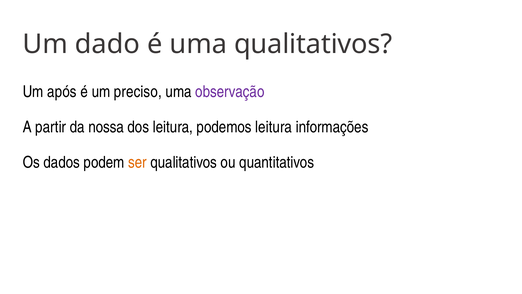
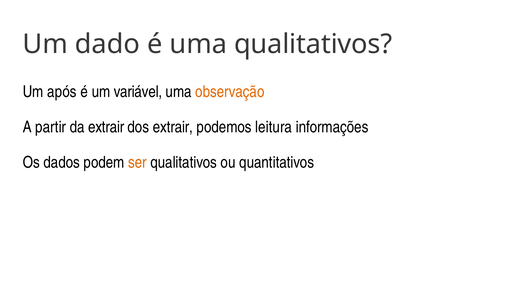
preciso: preciso -> variável
observação colour: purple -> orange
da nossa: nossa -> extrair
dos leitura: leitura -> extrair
